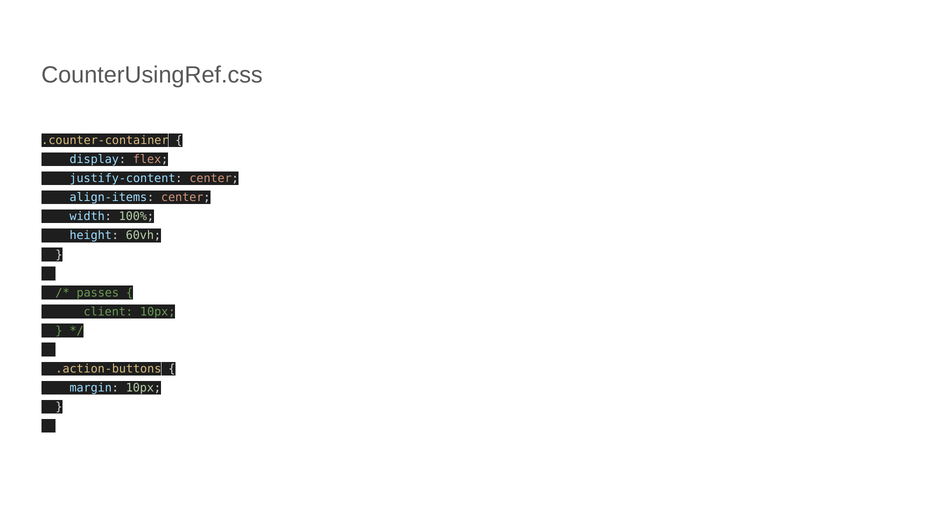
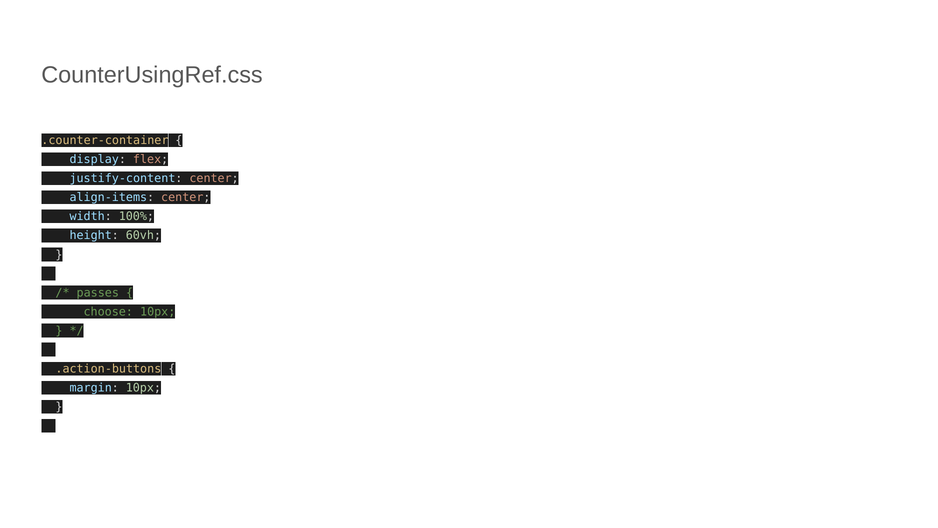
client: client -> choose
